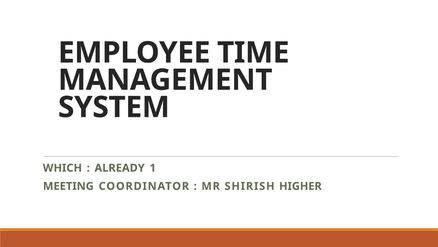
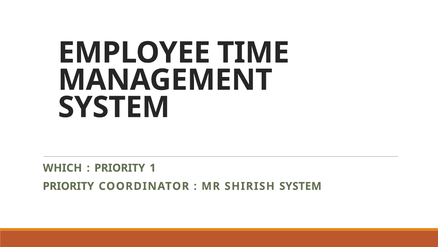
ALREADY at (120, 168): ALREADY -> PRIORITY
MEETING at (68, 186): MEETING -> PRIORITY
SHIRISH HIGHER: HIGHER -> SYSTEM
